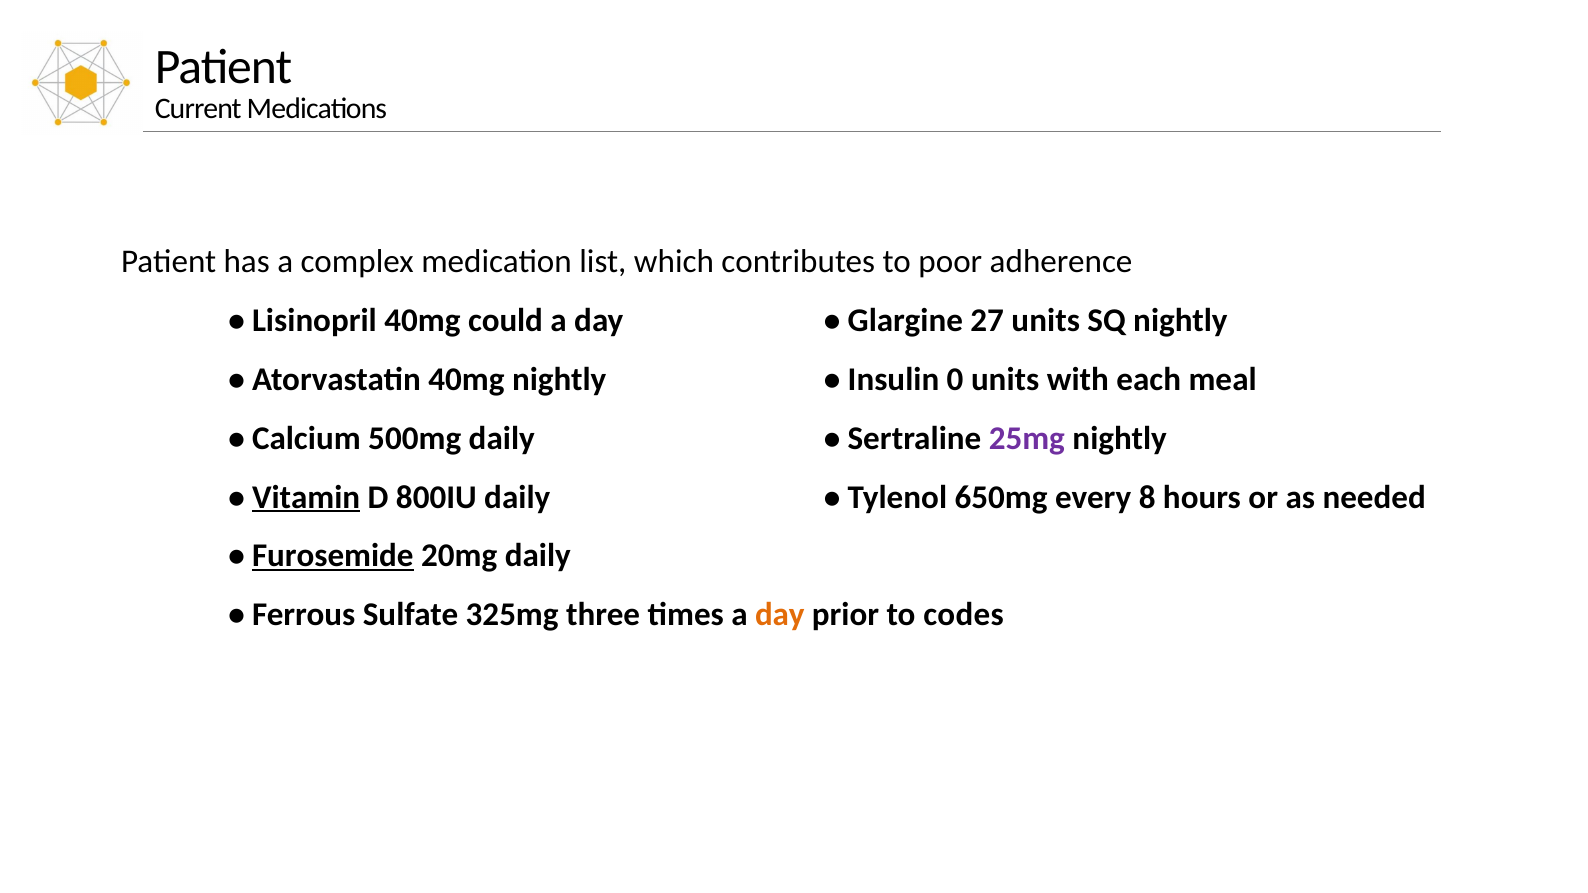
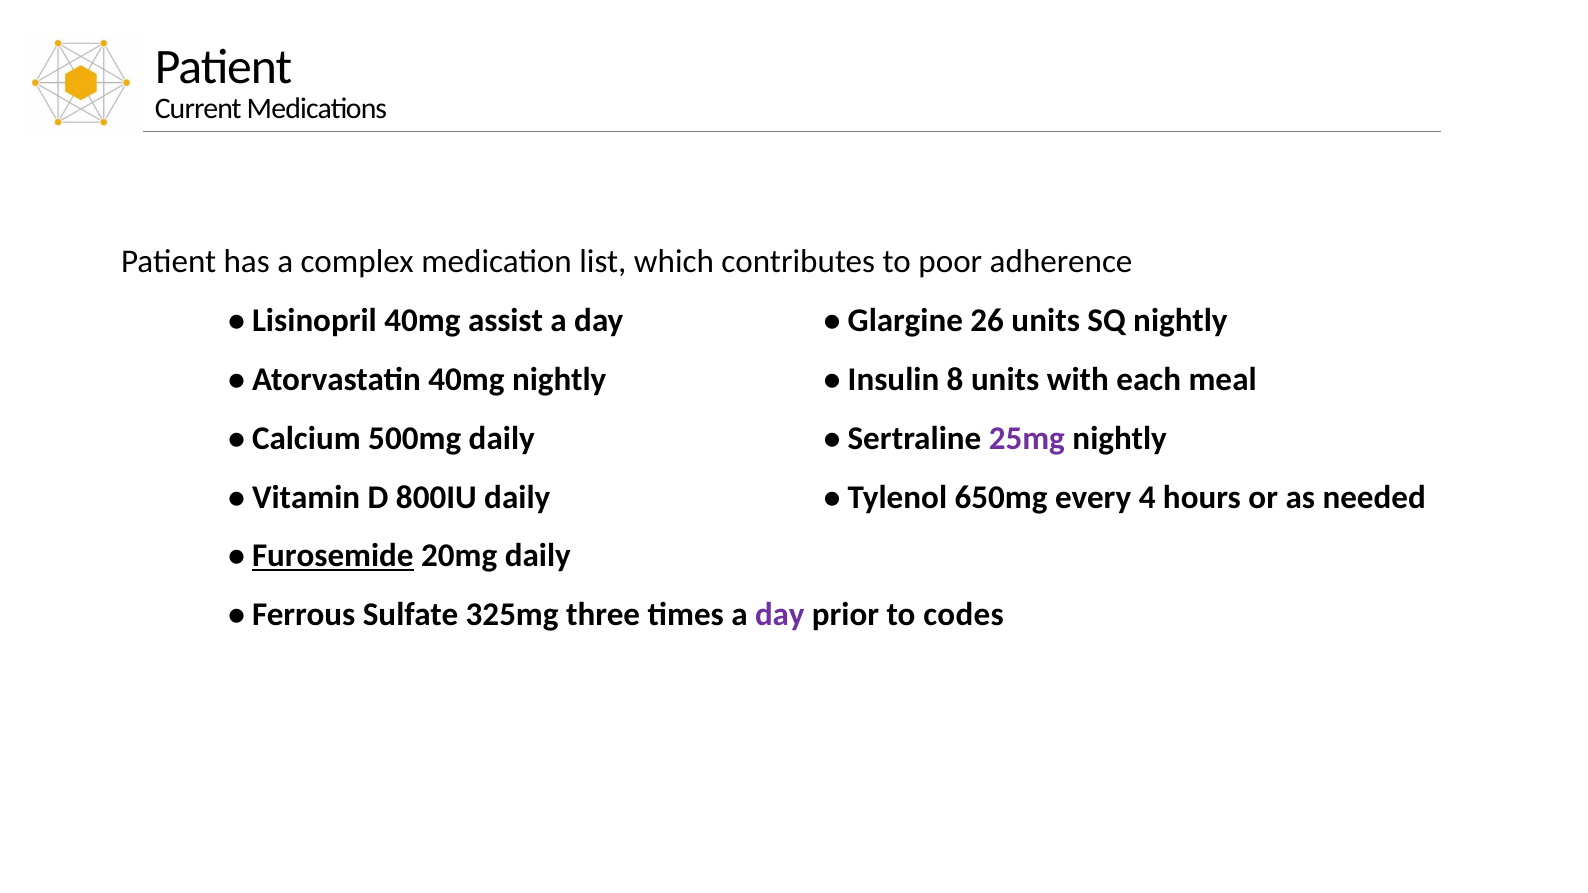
could: could -> assist
27: 27 -> 26
0: 0 -> 8
Vitamin underline: present -> none
8: 8 -> 4
day at (780, 615) colour: orange -> purple
